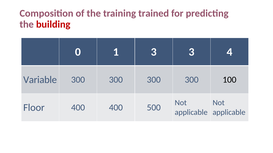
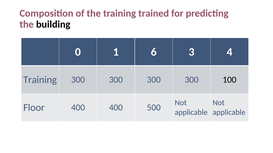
building colour: red -> black
1 3: 3 -> 6
Variable at (40, 80): Variable -> Training
